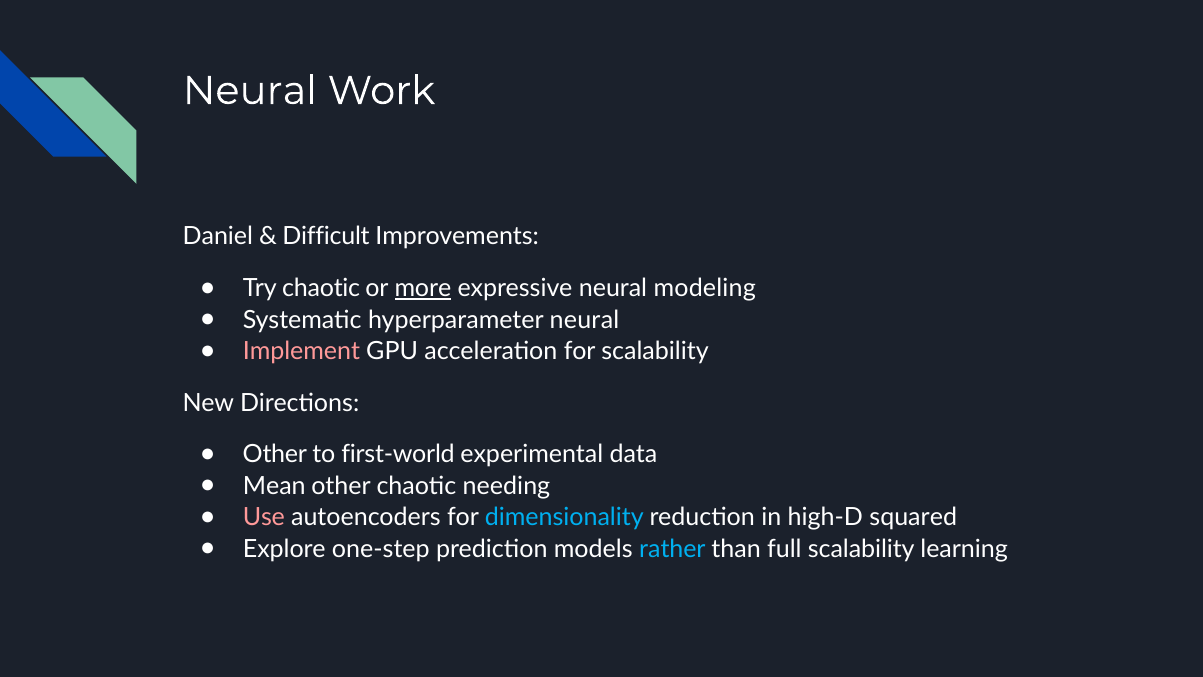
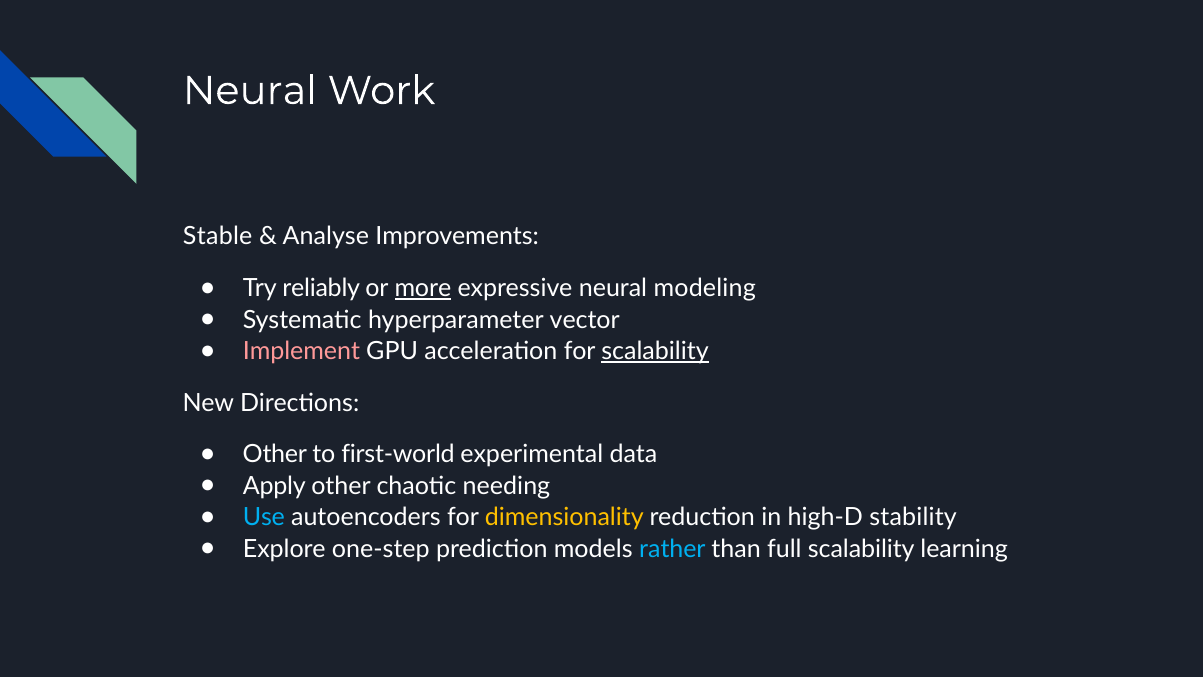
Daniel: Daniel -> Stable
Difficult: Difficult -> Analyse
Try chaotic: chaotic -> reliably
hyperparameter neural: neural -> vector
scalability at (655, 351) underline: none -> present
Mean: Mean -> Apply
Use colour: pink -> light blue
dimensionality colour: light blue -> yellow
squared: squared -> stability
